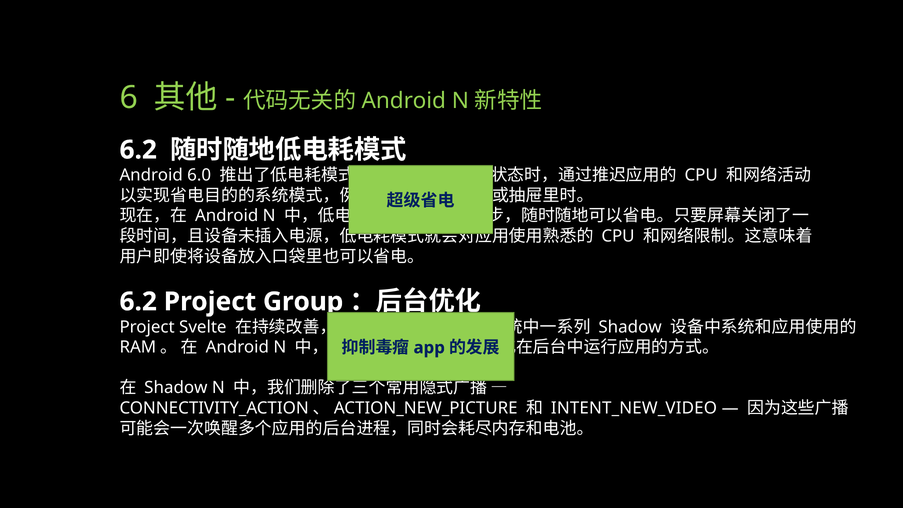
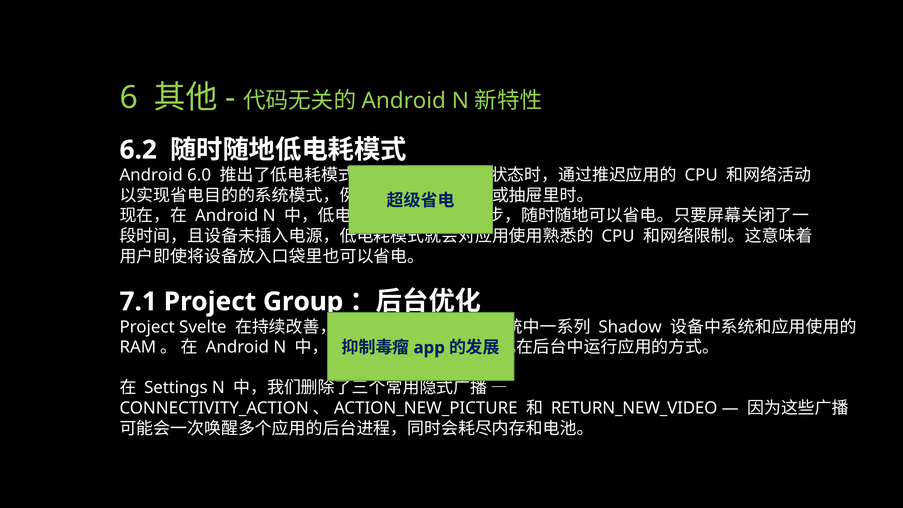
6.2 at (138, 302): 6.2 -> 7.1
Shadow at (176, 388): Shadow -> Settings
INTENT_NEW_VIDEO: INTENT_NEW_VIDEO -> RETURN_NEW_VIDEO
